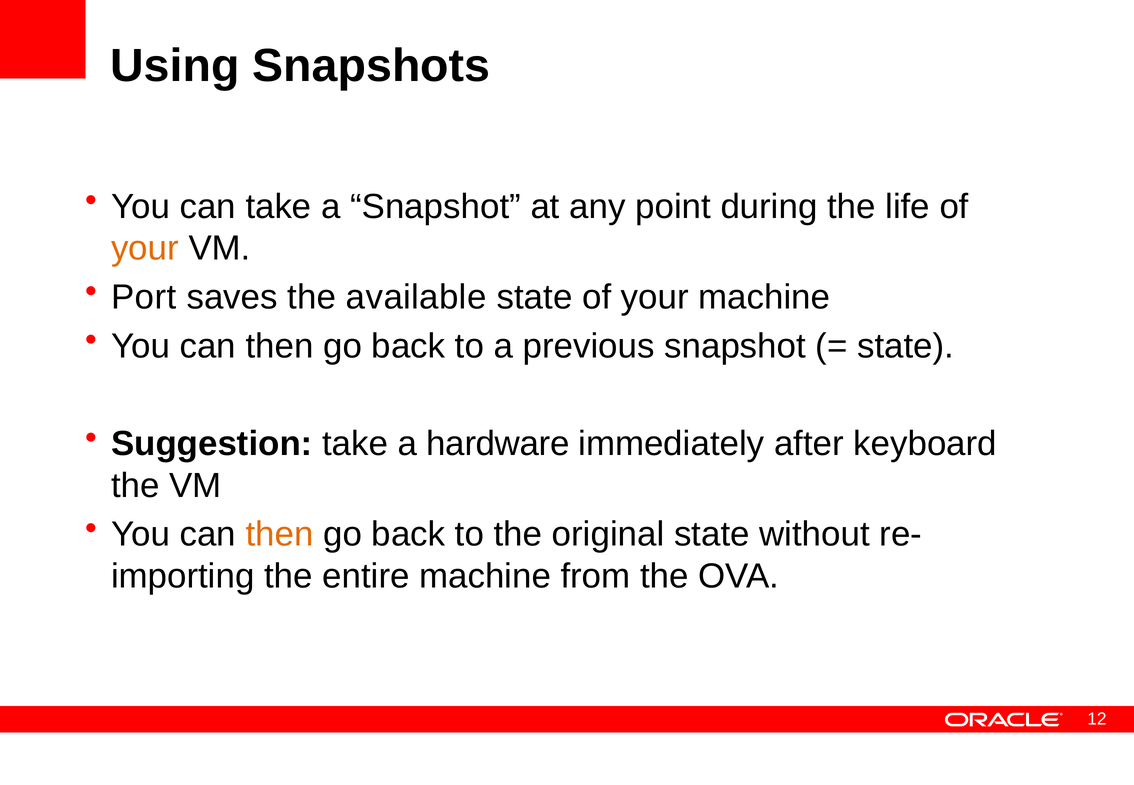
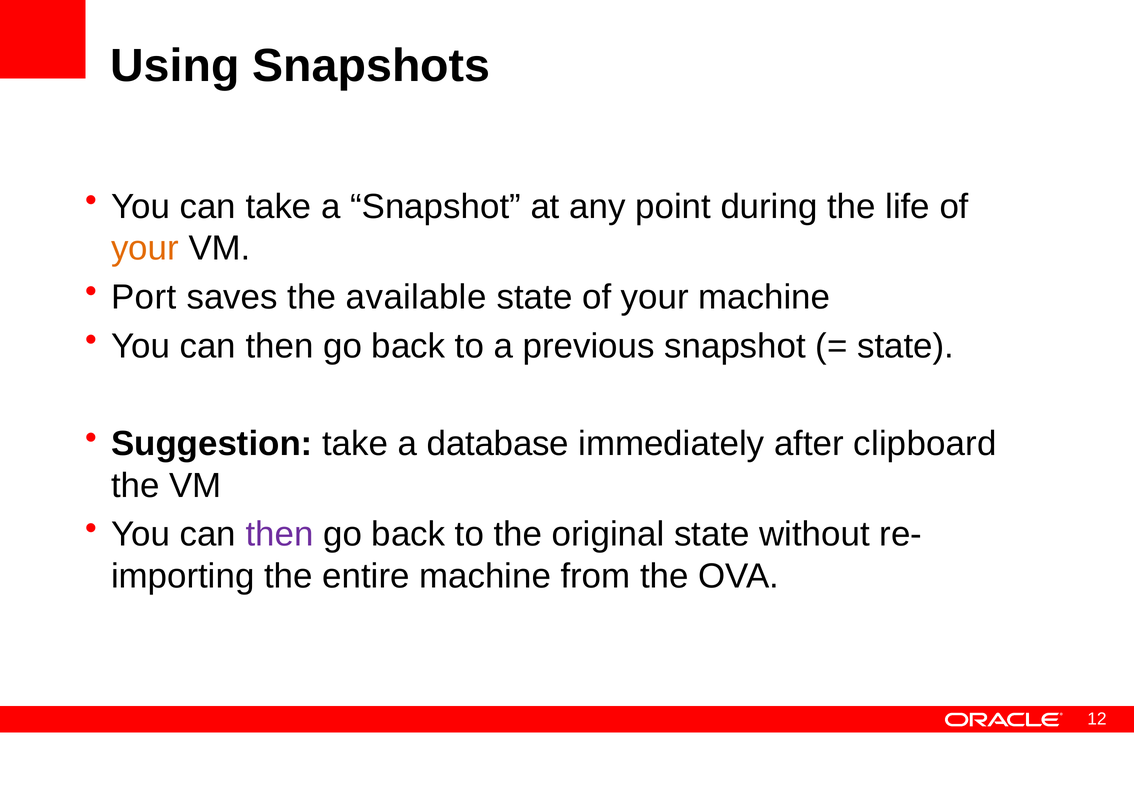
hardware: hardware -> database
keyboard: keyboard -> clipboard
then at (279, 534) colour: orange -> purple
